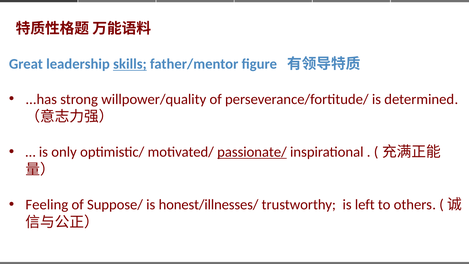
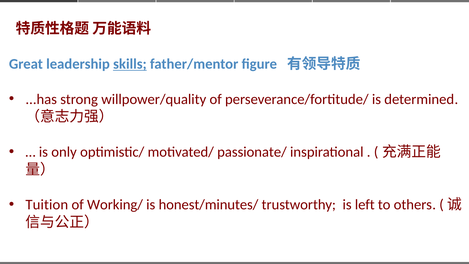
passionate/ underline: present -> none
Feeling: Feeling -> Tuition
Suppose/: Suppose/ -> Working/
honest/illnesses/: honest/illnesses/ -> honest/minutes/
